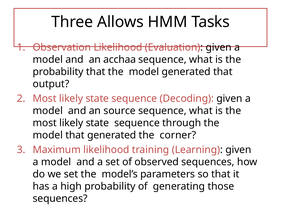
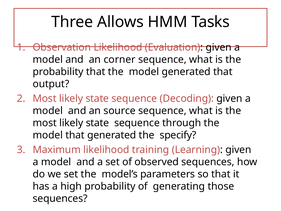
acchaa: acchaa -> corner
corner: corner -> specify
